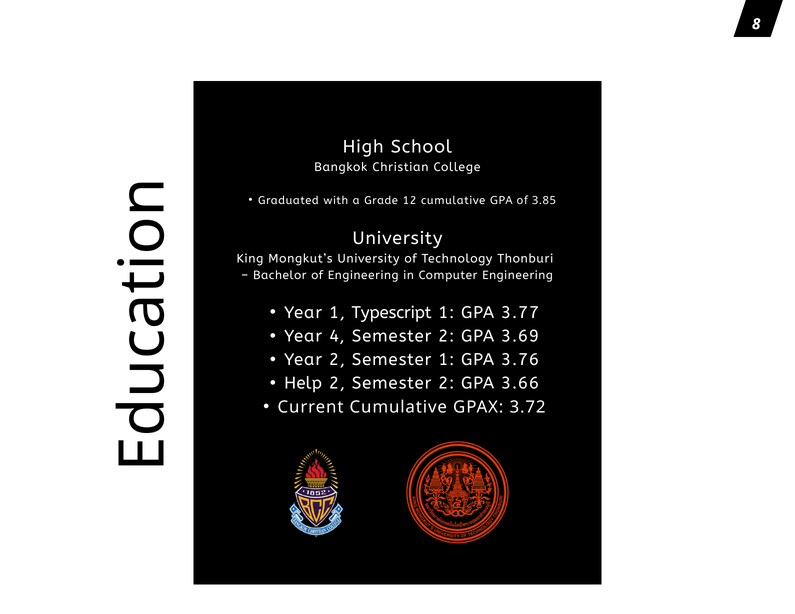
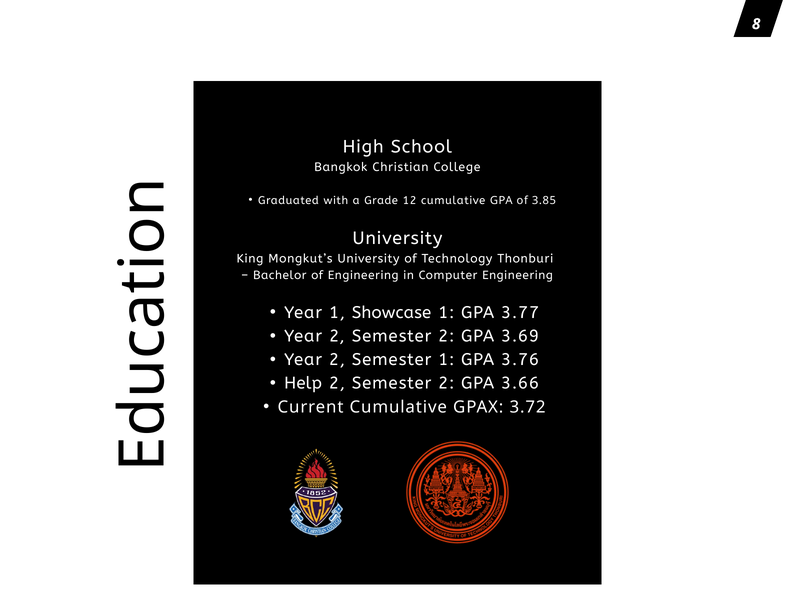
Typescript: Typescript -> Showcase
4 at (337, 337): 4 -> 2
